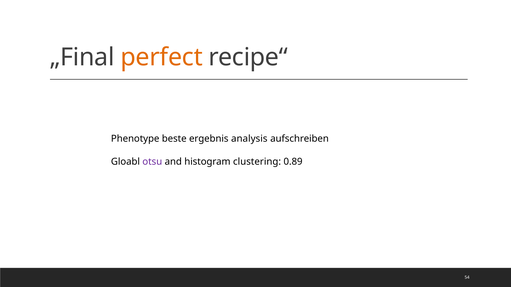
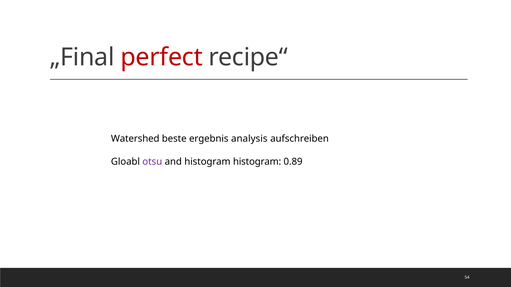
perfect colour: orange -> red
Phenotype: Phenotype -> Watershed
histogram clustering: clustering -> histogram
